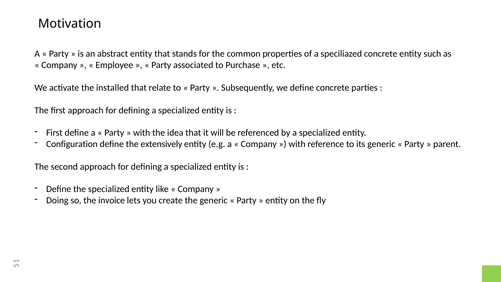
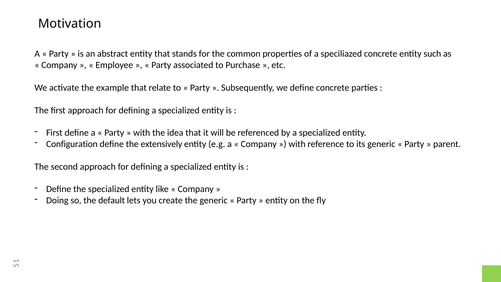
installed: installed -> example
invoice: invoice -> default
